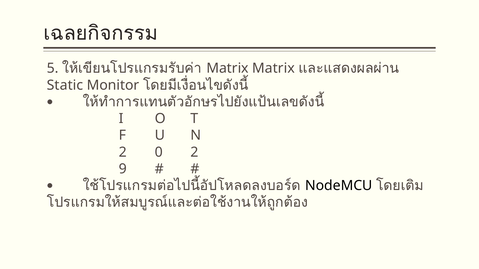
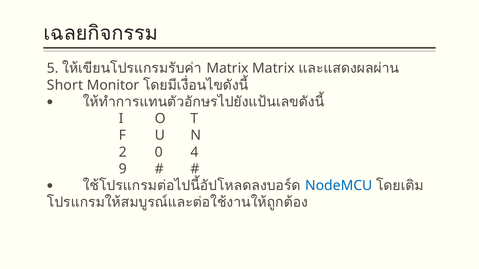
Static: Static -> Short
0 2: 2 -> 4
NodeMCU colour: black -> blue
